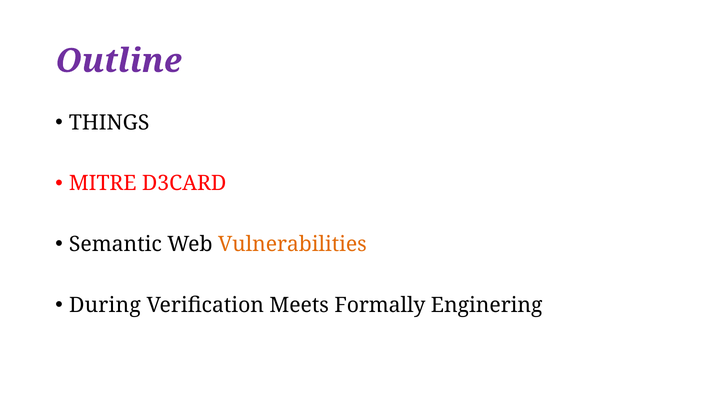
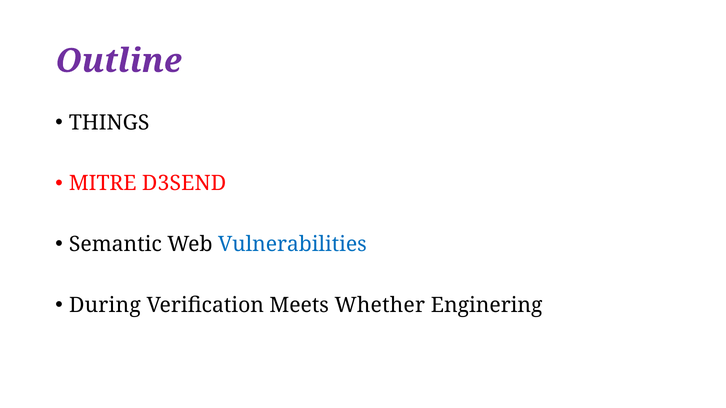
D3CARD: D3CARD -> D3SEND
Vulnerabilities colour: orange -> blue
Formally: Formally -> Whether
